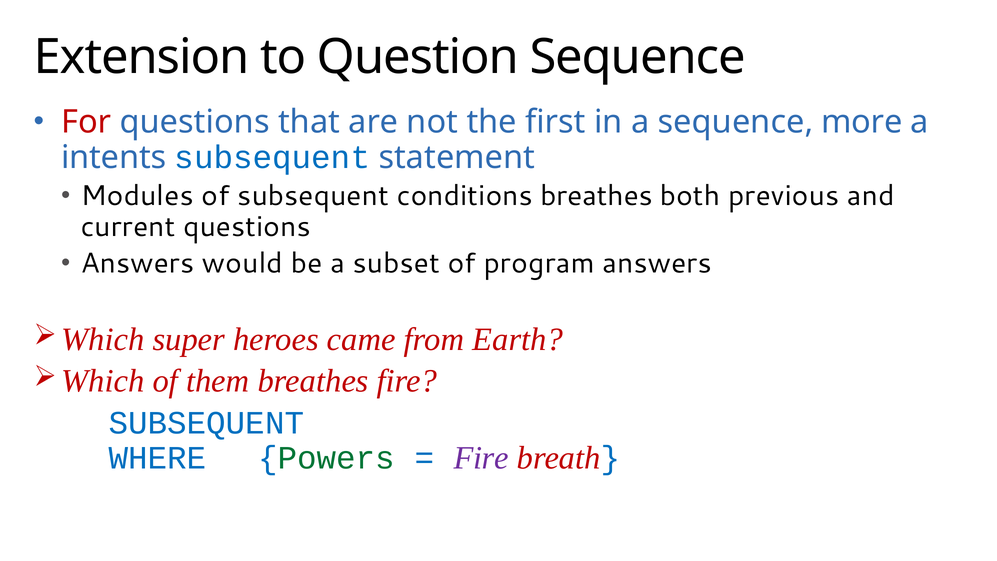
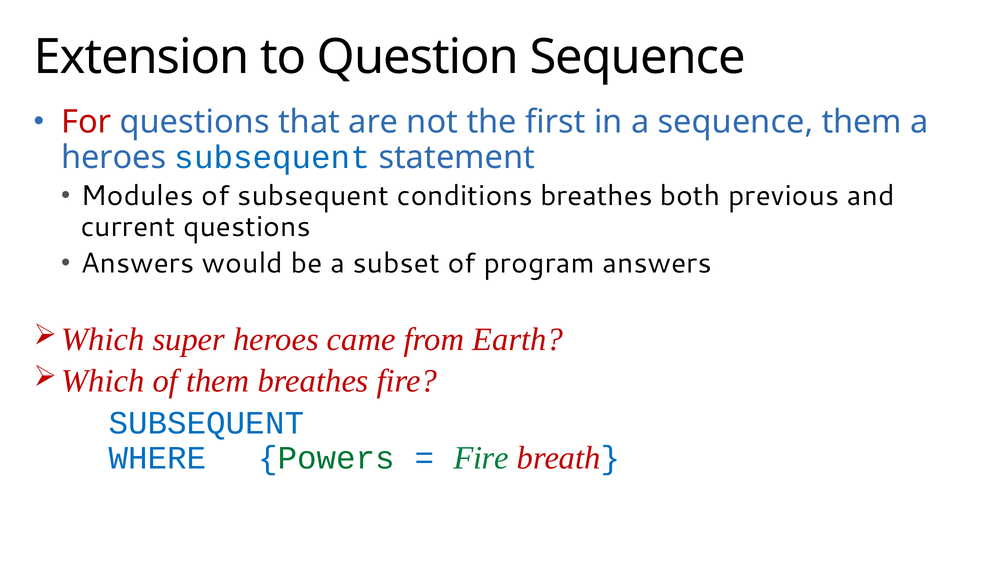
sequence more: more -> them
intents at (114, 157): intents -> heroes
Fire at (481, 458) colour: purple -> green
